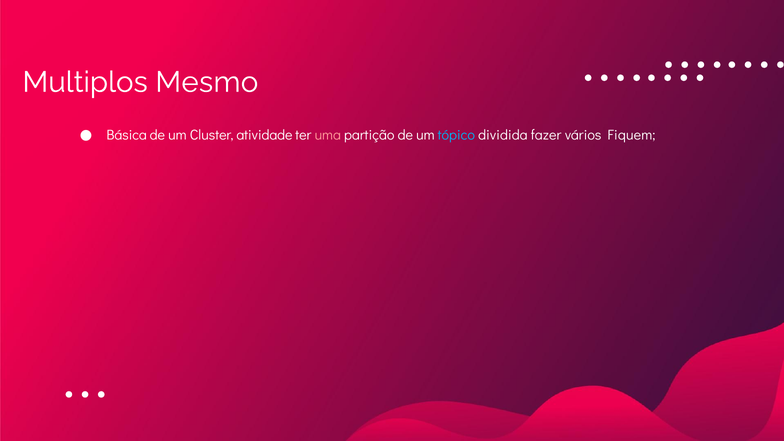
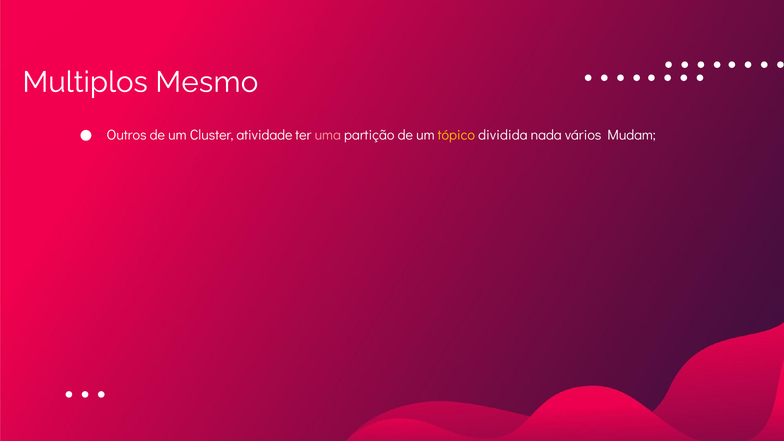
Básica: Básica -> Outros
tópico colour: light blue -> yellow
fazer: fazer -> nada
Fiquem: Fiquem -> Mudam
